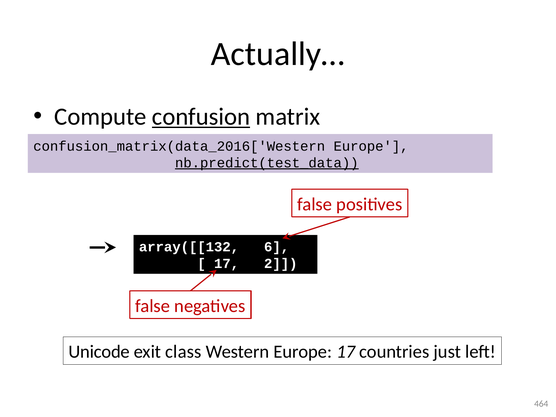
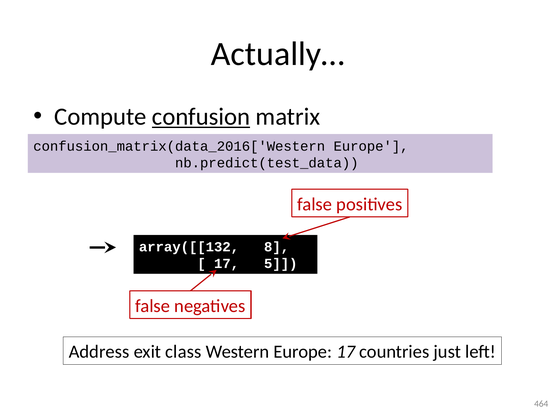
nb.predict(test_data underline: present -> none
6: 6 -> 8
2: 2 -> 5
Unicode: Unicode -> Address
